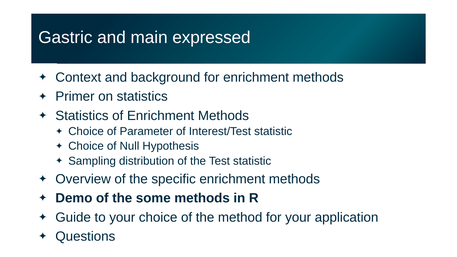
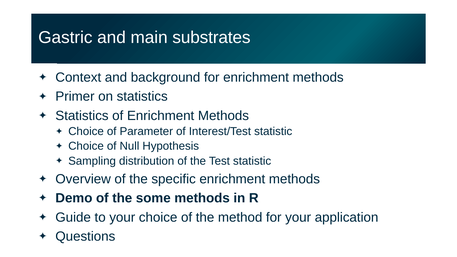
expressed: expressed -> substrates
